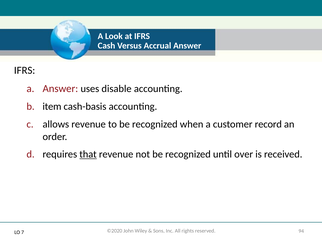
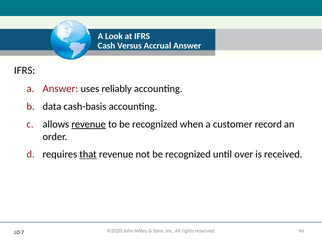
disable: disable -> reliably
item: item -> data
revenue at (89, 124) underline: none -> present
